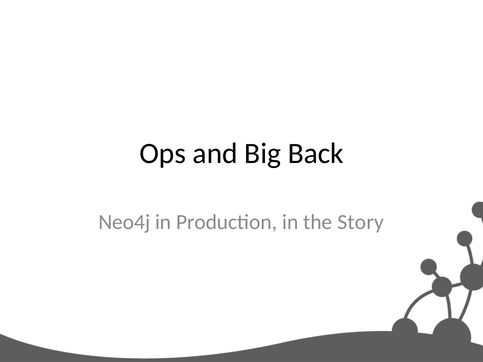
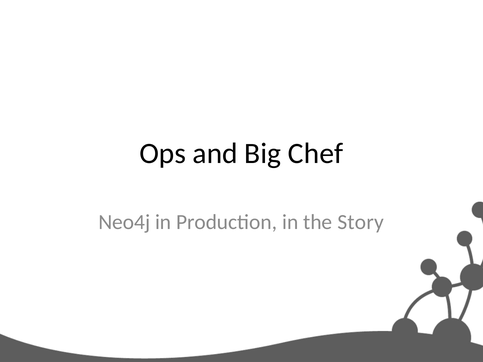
Back: Back -> Chef
